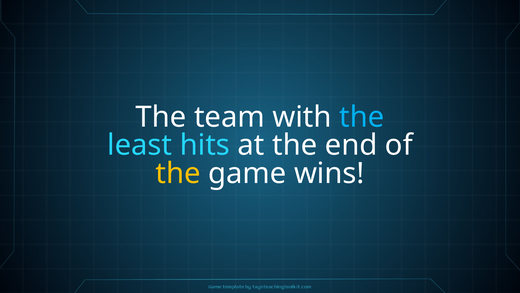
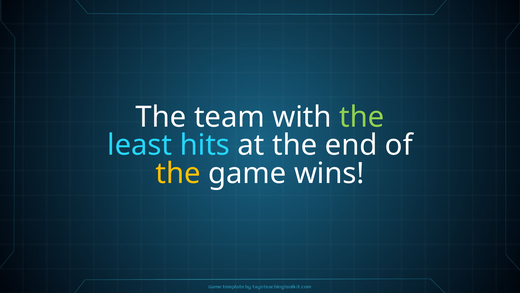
the at (362, 117) colour: light blue -> light green
